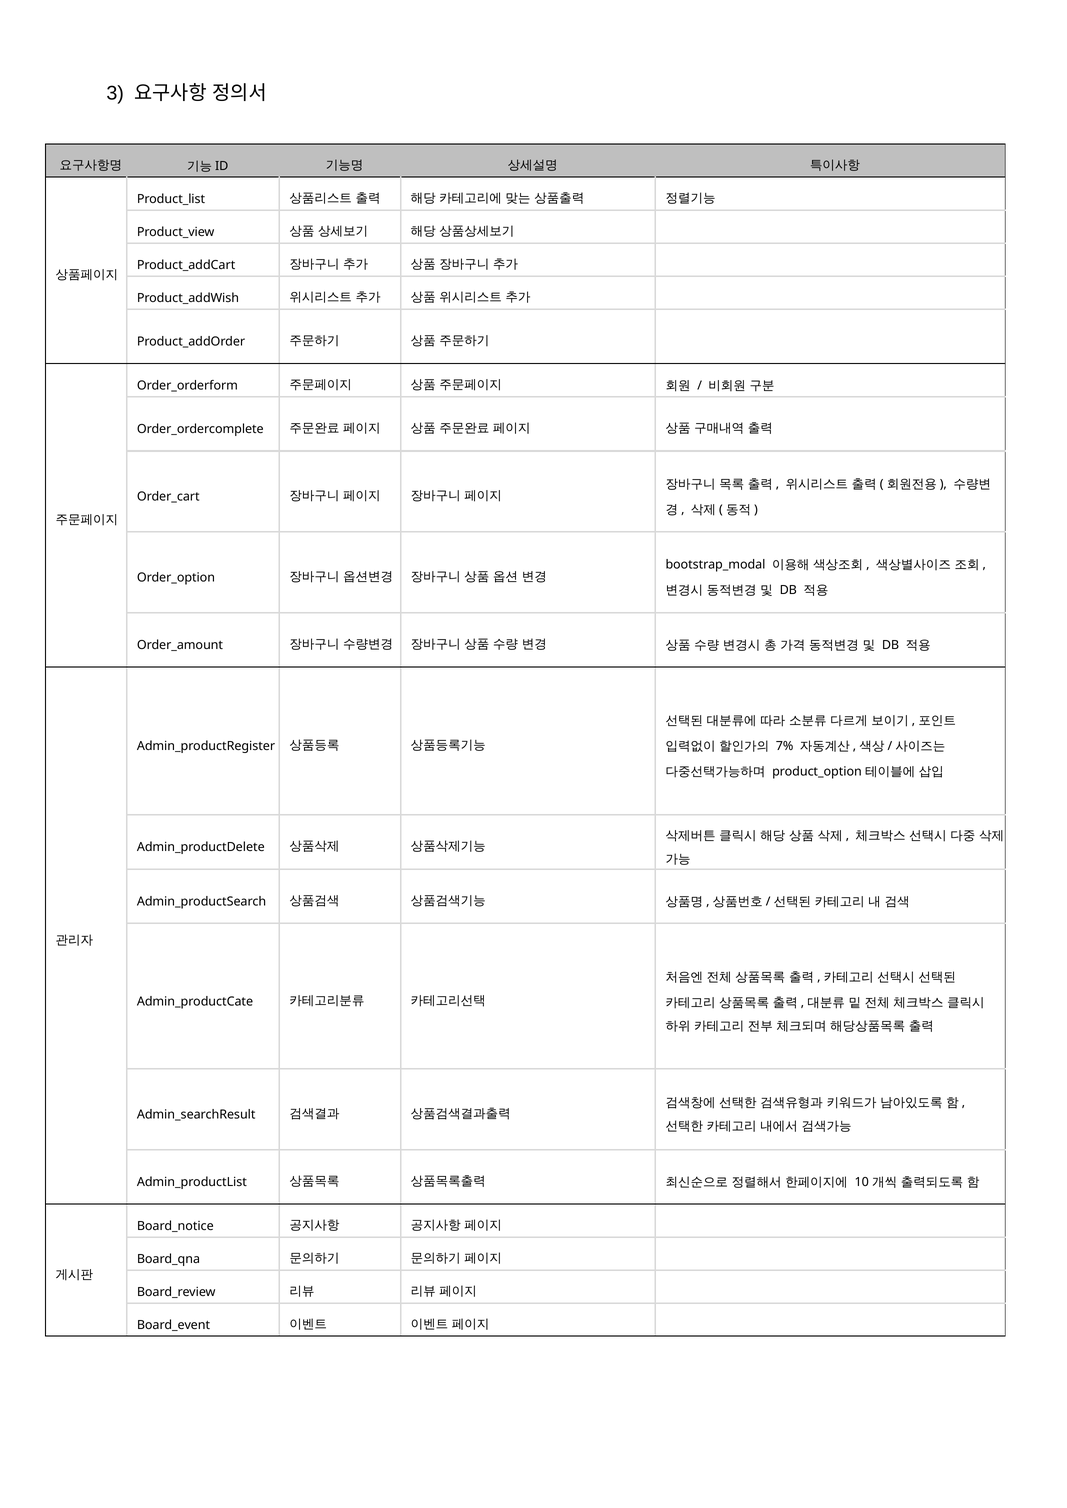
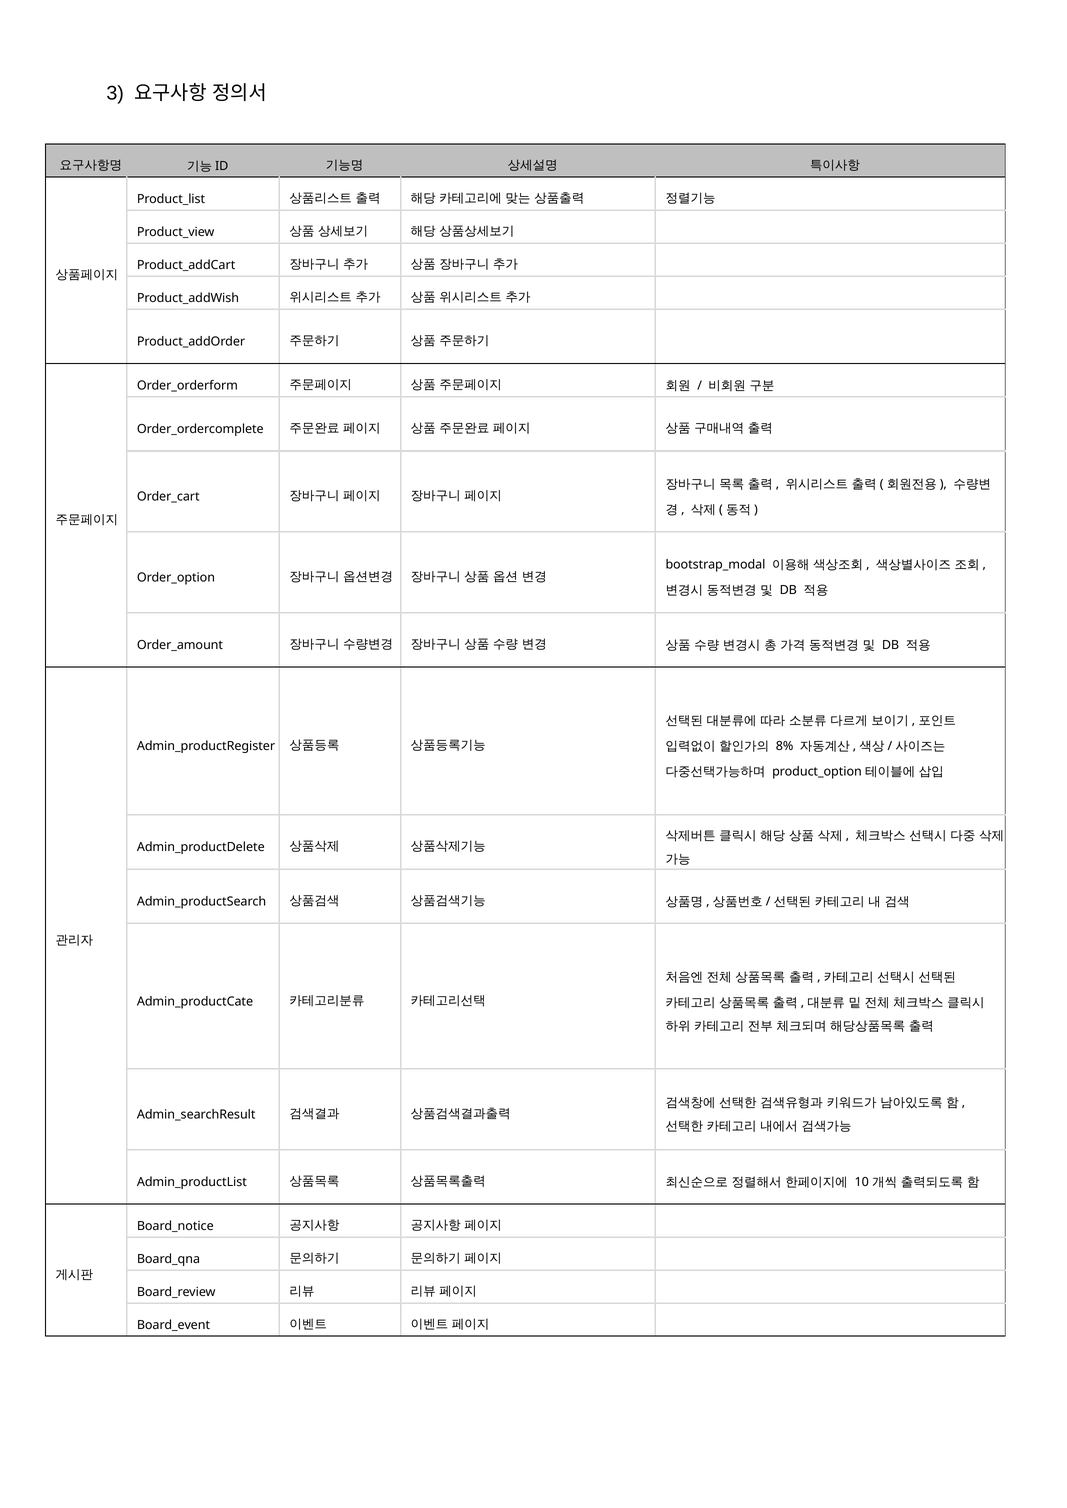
7%: 7% -> 8%
